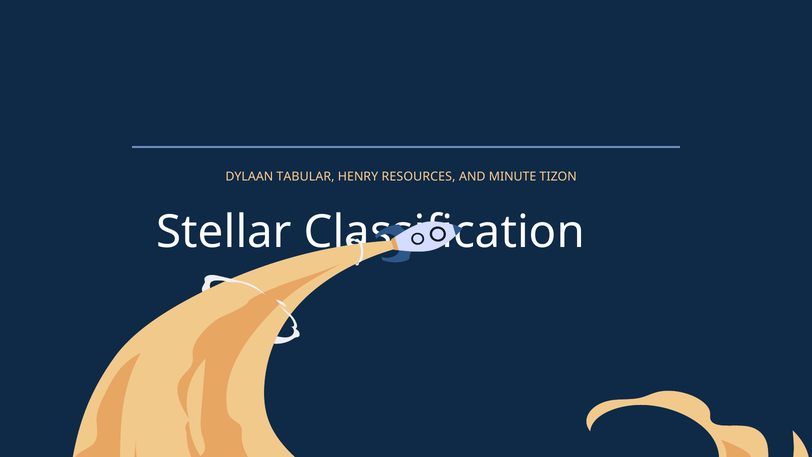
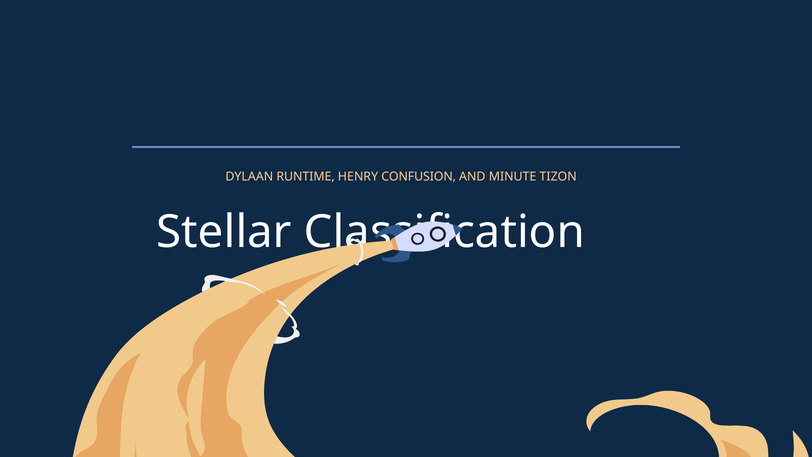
TABULAR: TABULAR -> RUNTIME
RESOURCES: RESOURCES -> CONFUSION
